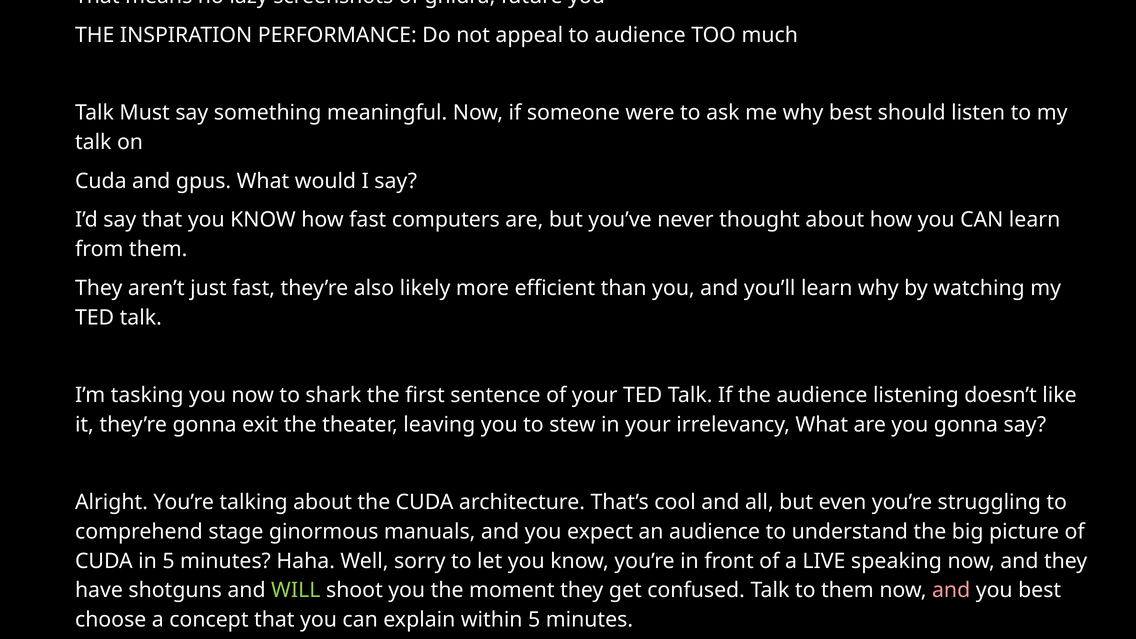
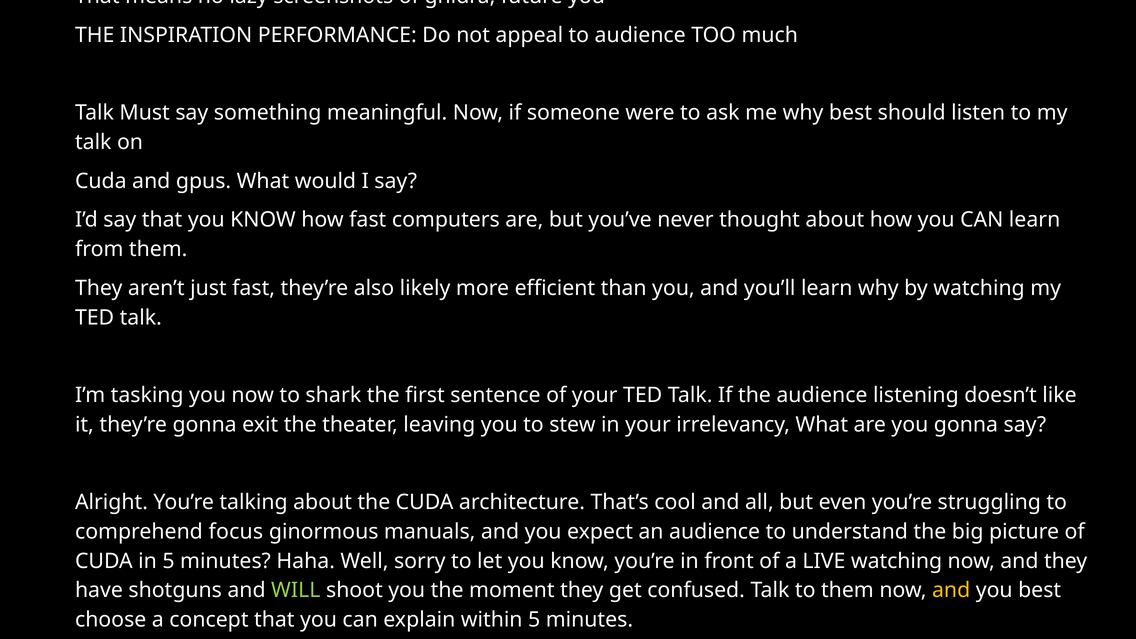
comprehend stage: stage -> focus
LIVE speaking: speaking -> watching
and at (951, 590) colour: pink -> yellow
